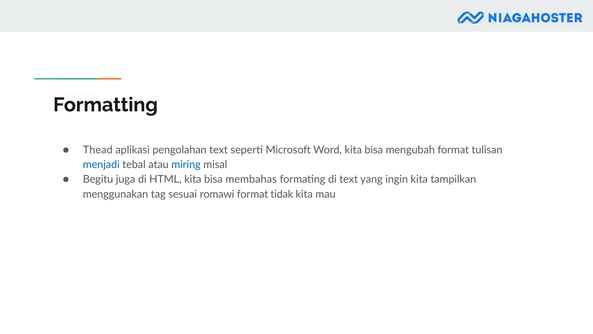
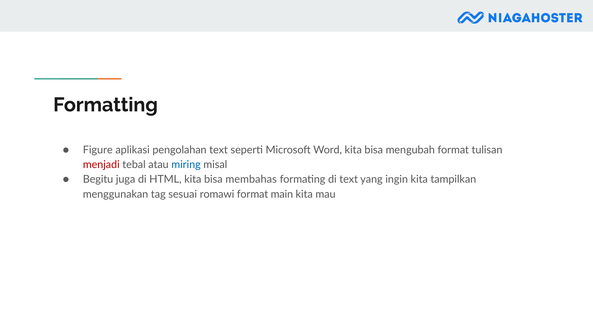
Thead: Thead -> Figure
menjadi colour: blue -> red
tidak: tidak -> main
